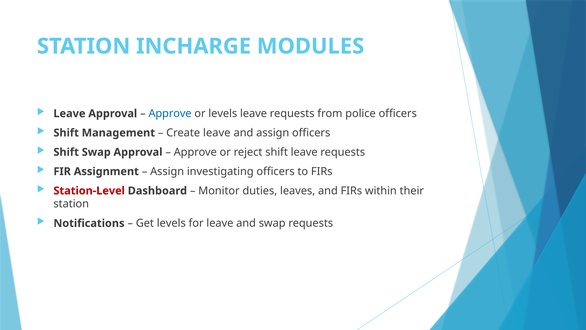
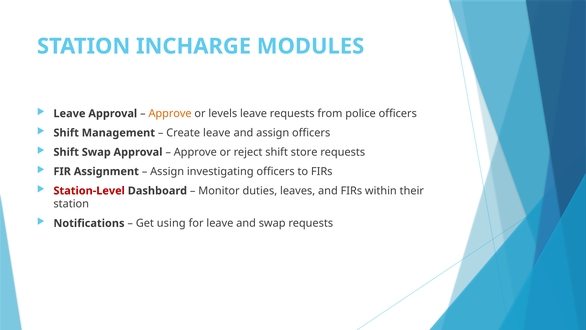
Approve at (170, 113) colour: blue -> orange
shift leave: leave -> store
Get levels: levels -> using
